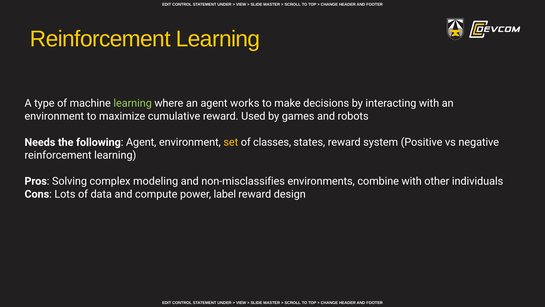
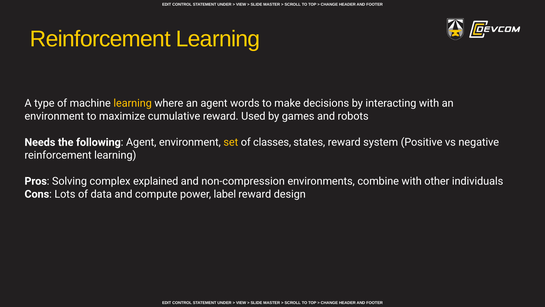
learning at (133, 103) colour: light green -> yellow
works: works -> words
modeling: modeling -> explained
non-misclassifies: non-misclassifies -> non-compression
